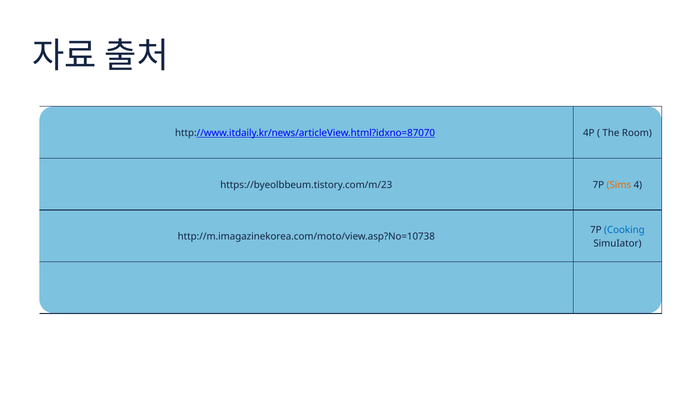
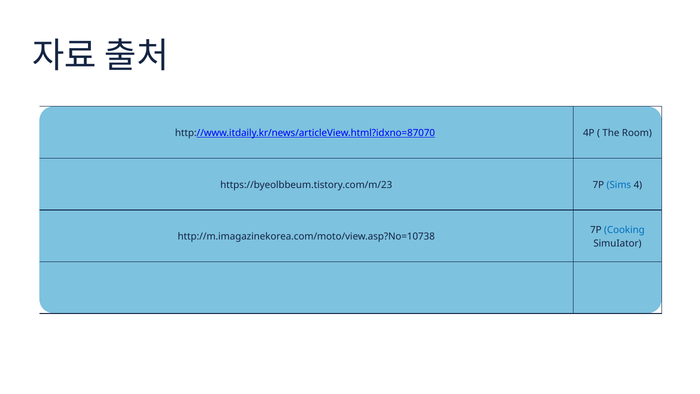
Sims colour: orange -> blue
